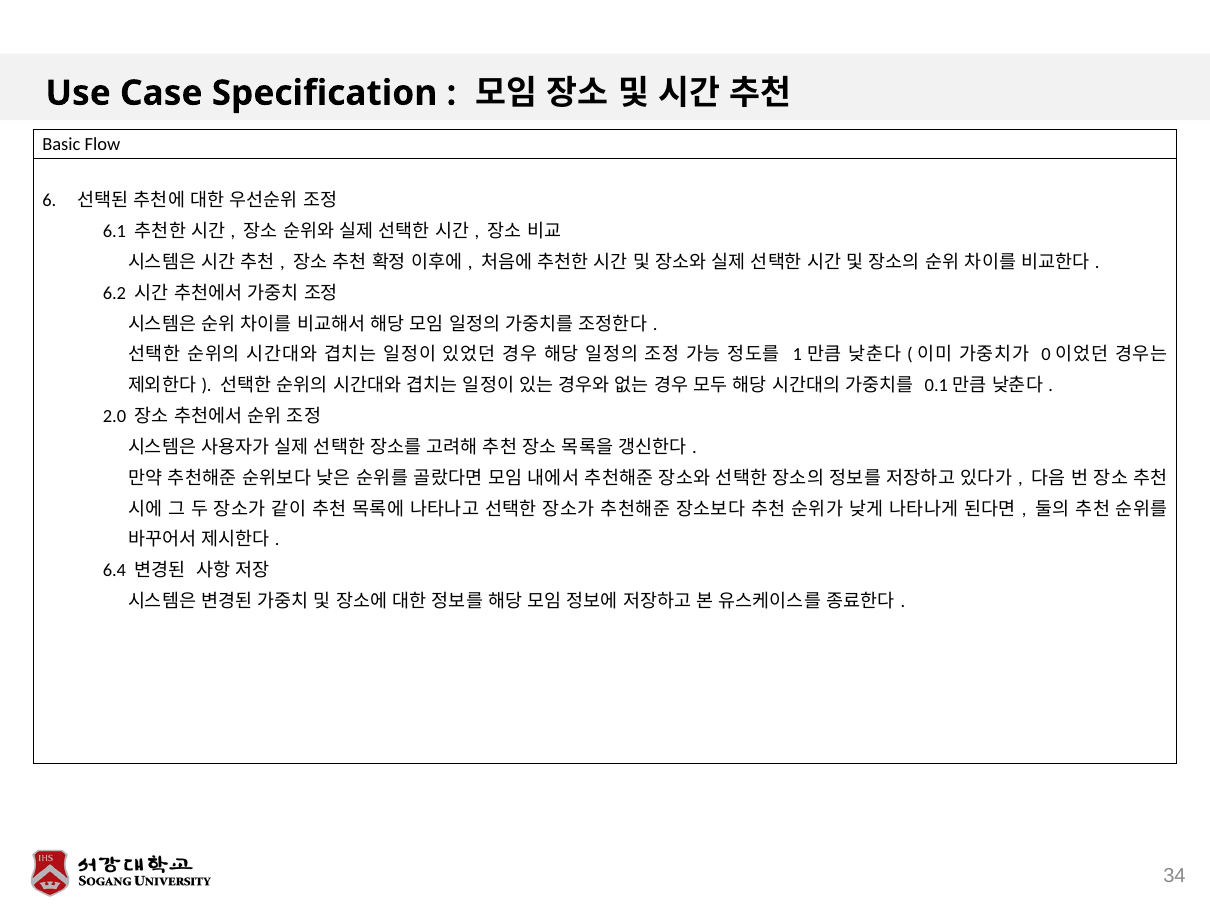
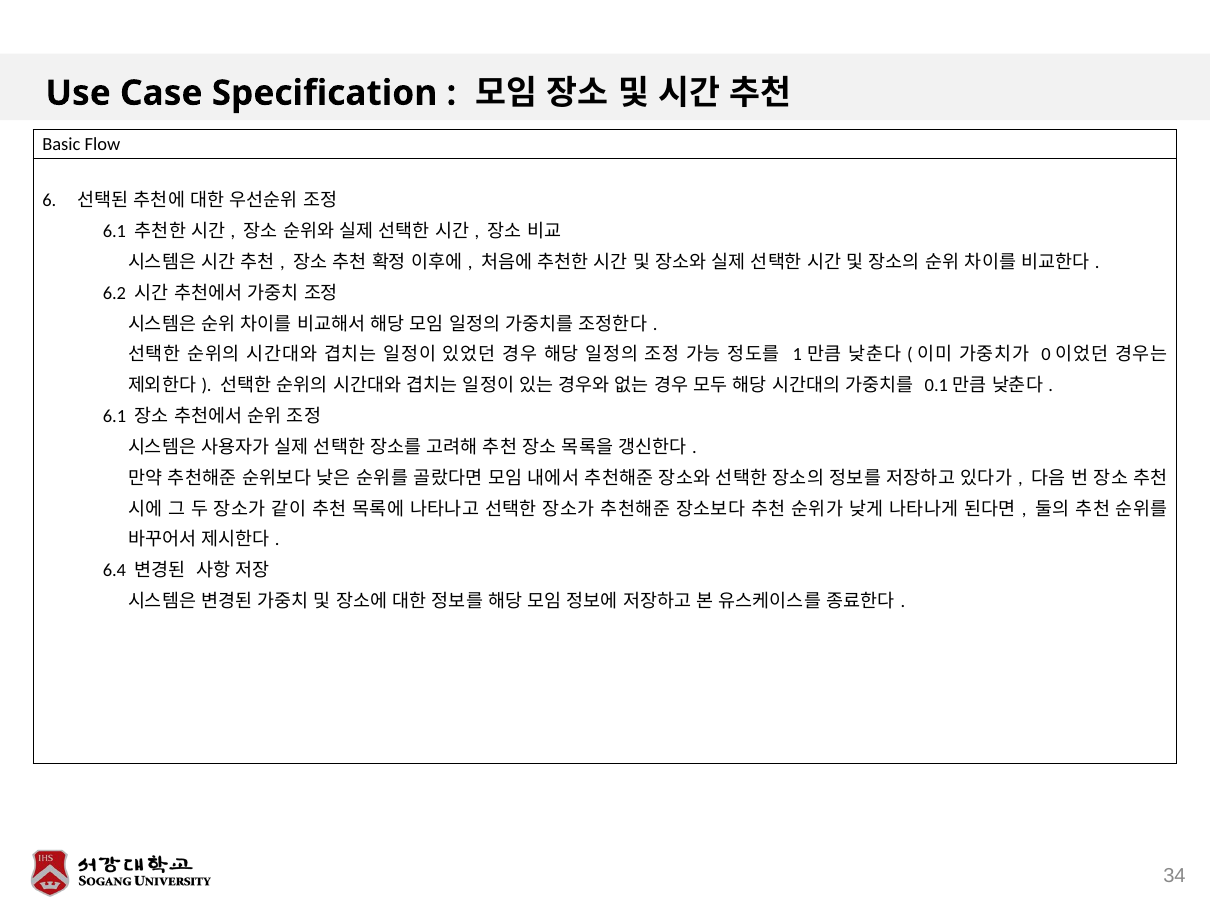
2.0 at (114, 416): 2.0 -> 6.1
